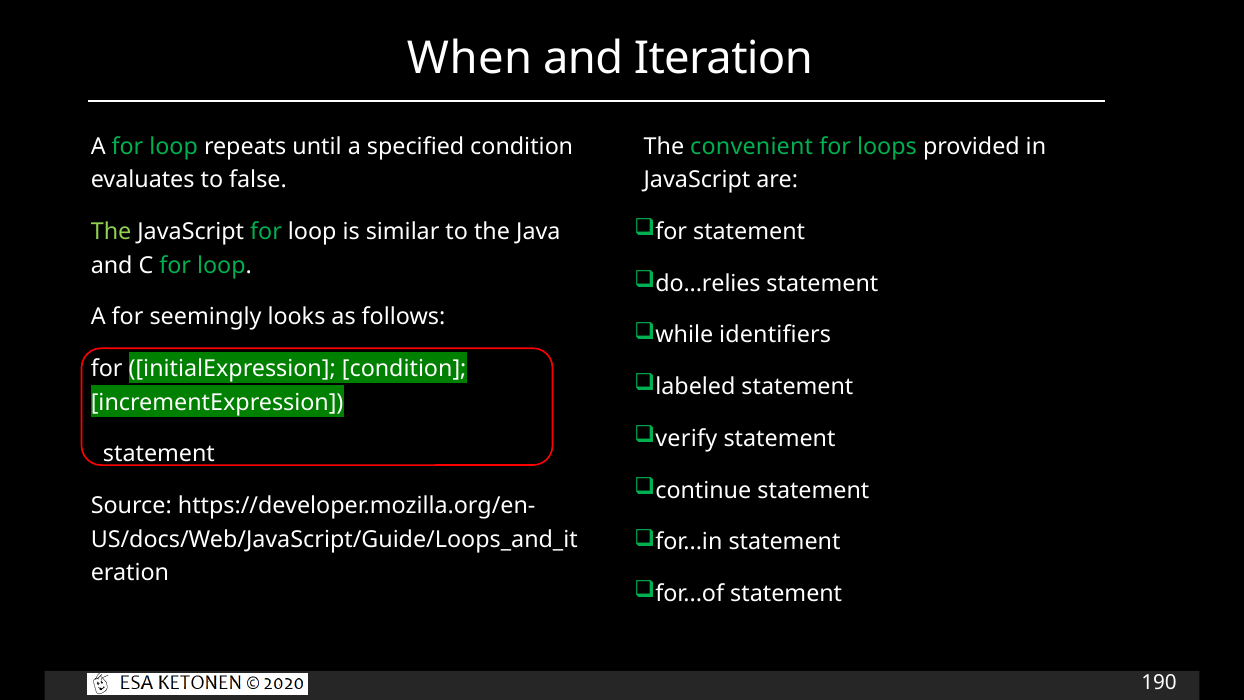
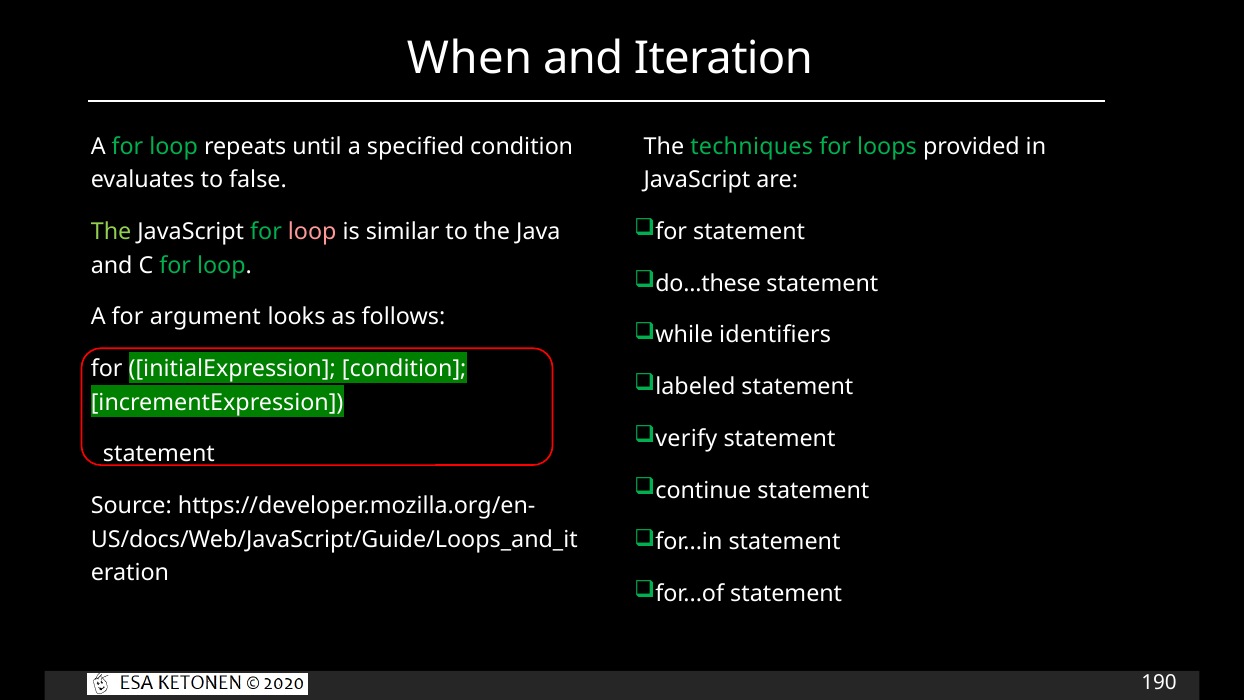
convenient: convenient -> techniques
loop at (312, 232) colour: white -> pink
do...relies: do...relies -> do...these
seemingly: seemingly -> argument
